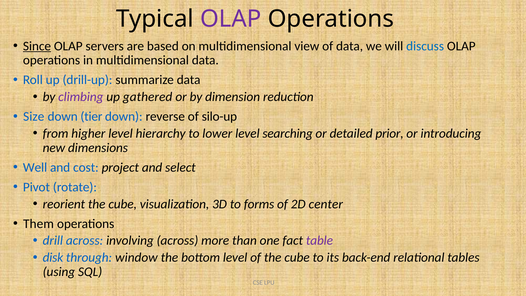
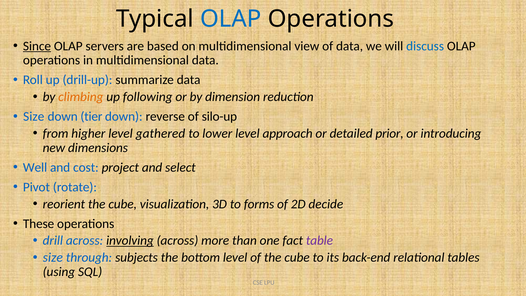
OLAP at (231, 19) colour: purple -> blue
climbing colour: purple -> orange
gathered: gathered -> following
hierarchy: hierarchy -> gathered
searching: searching -> approach
center: center -> decide
Them: Them -> These
involving underline: none -> present
disk at (53, 257): disk -> size
window: window -> subjects
